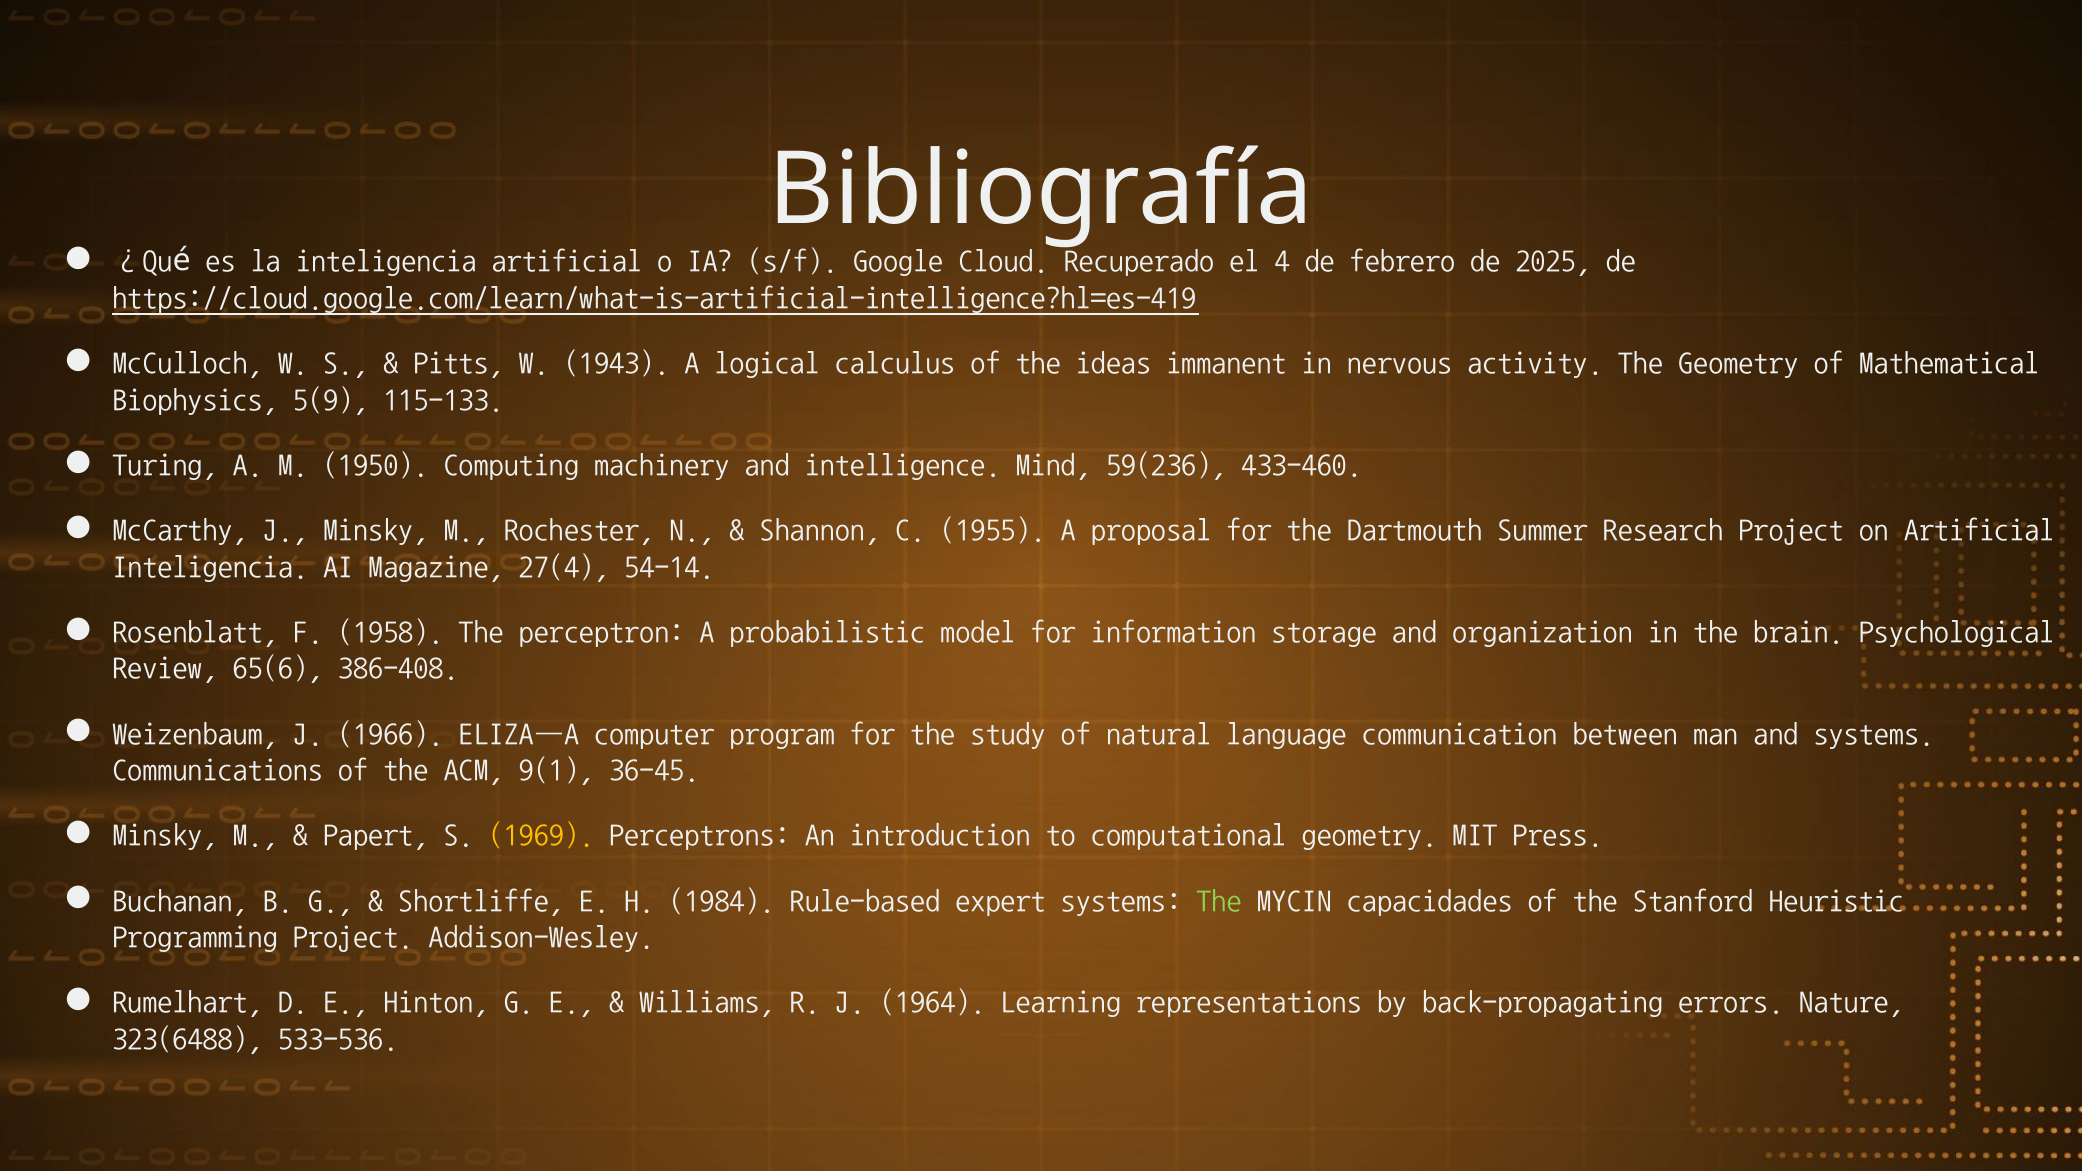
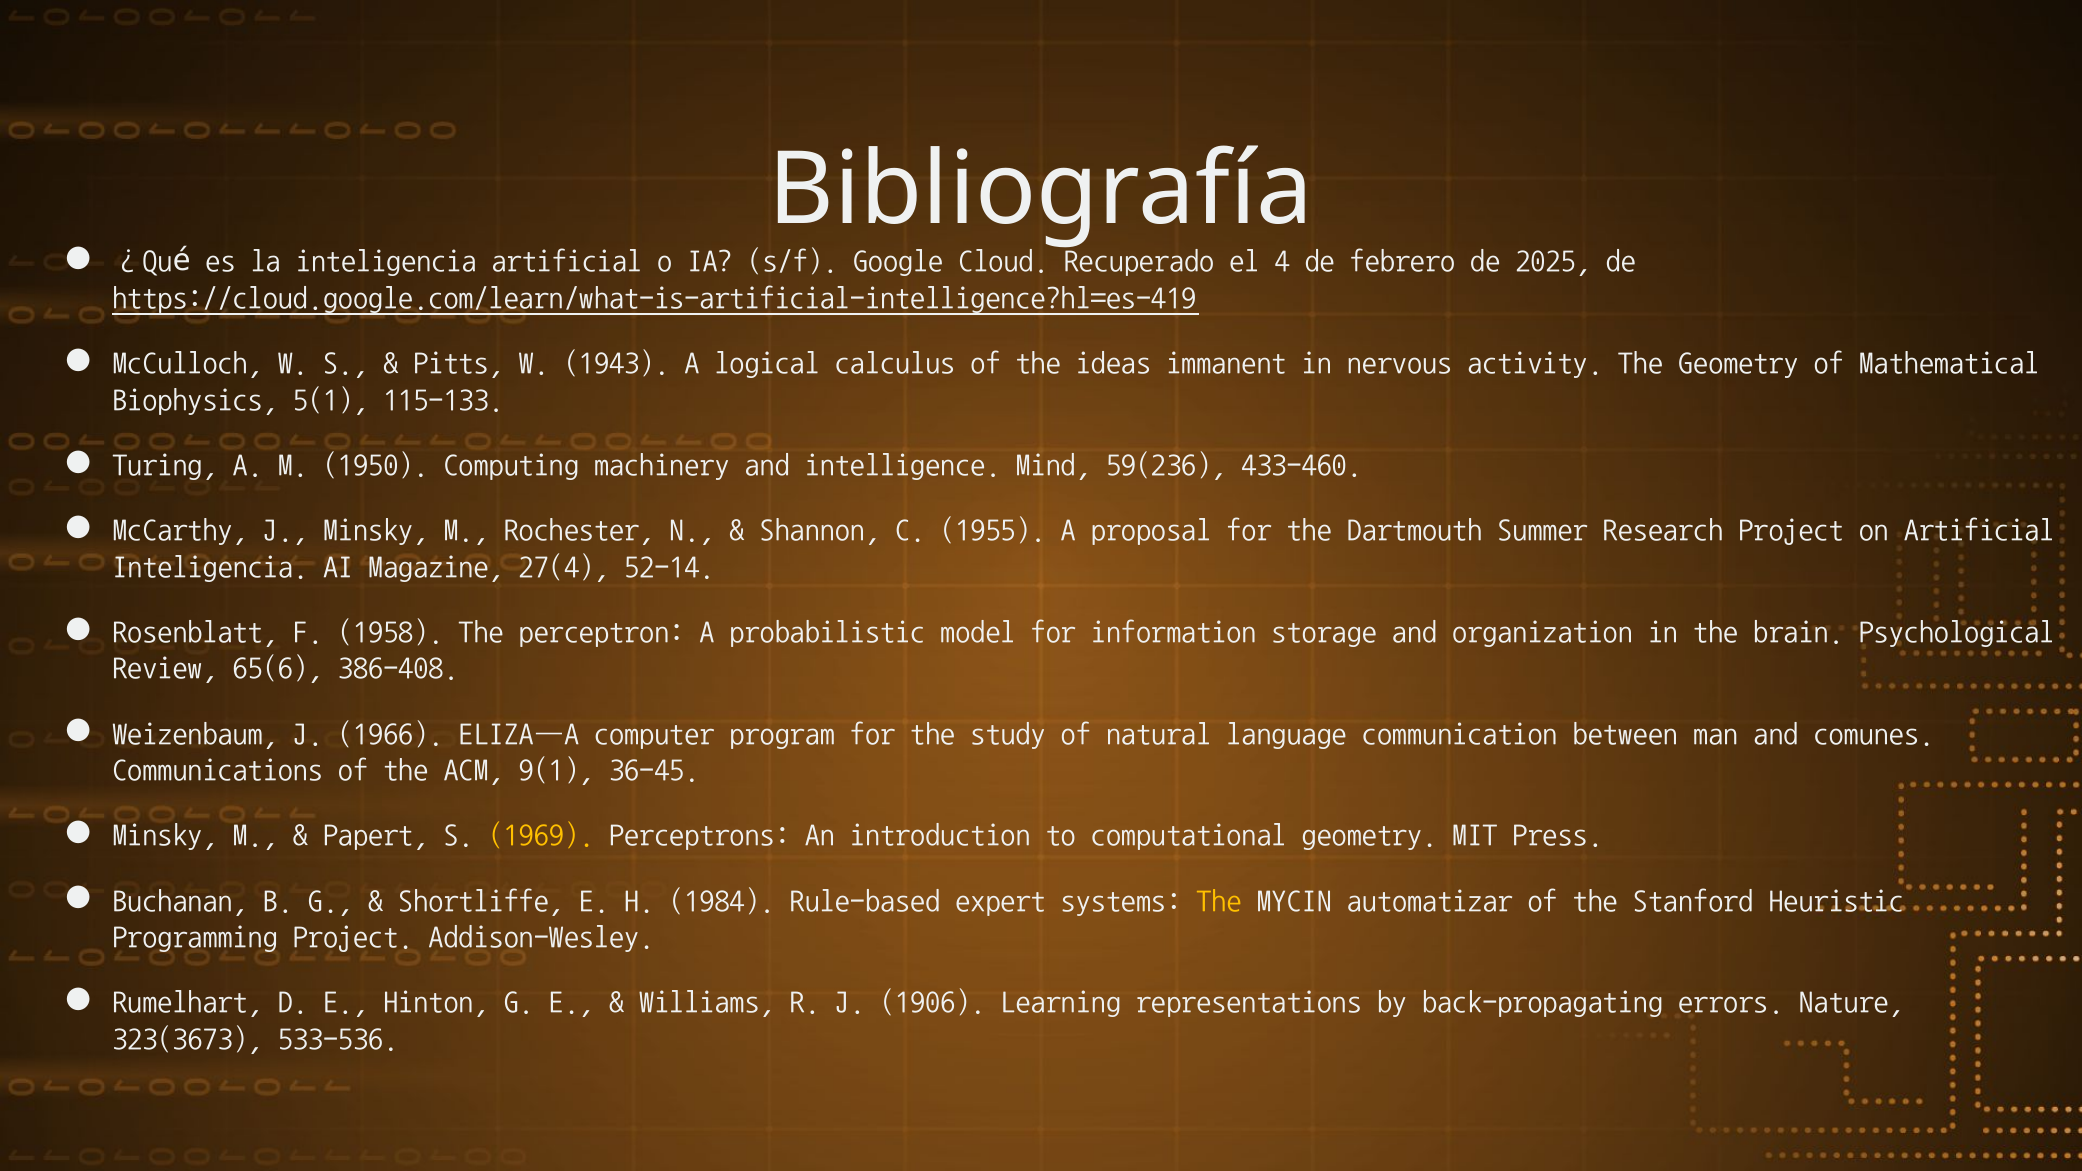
5(9: 5(9 -> 5(1
54-14: 54-14 -> 52-14
and systems: systems -> comunes
The at (1219, 900) colour: light green -> yellow
capacidades: capacidades -> automatizar
1964: 1964 -> 1906
323(6488: 323(6488 -> 323(3673
